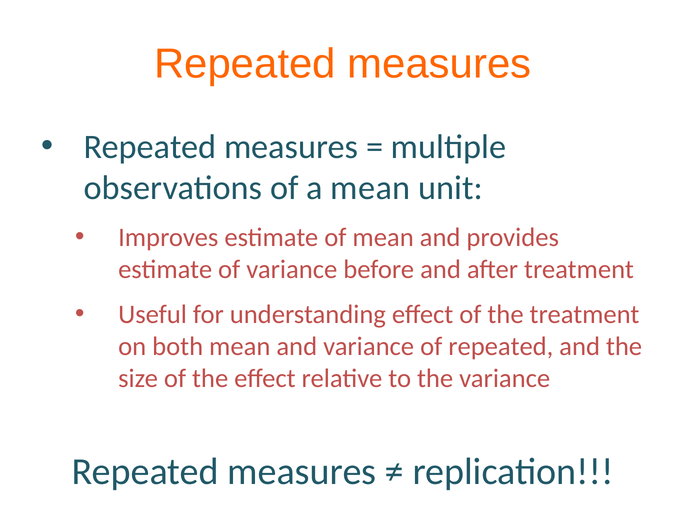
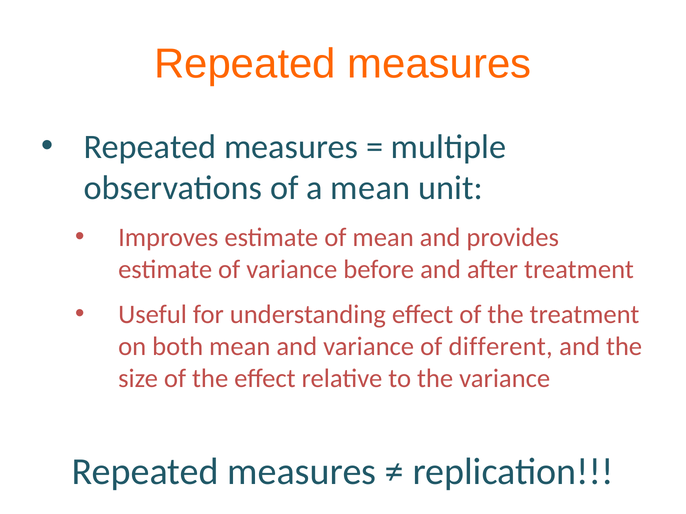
of repeated: repeated -> different
